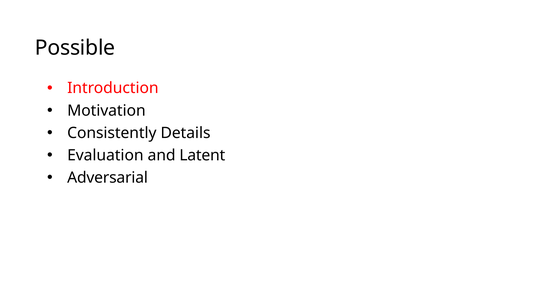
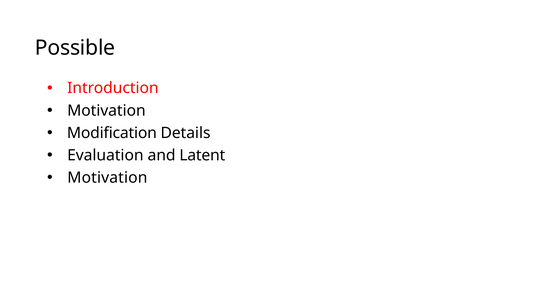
Consistently: Consistently -> Modification
Adversarial at (108, 178): Adversarial -> Motivation
